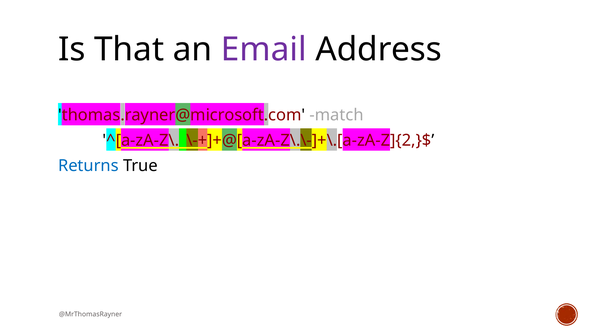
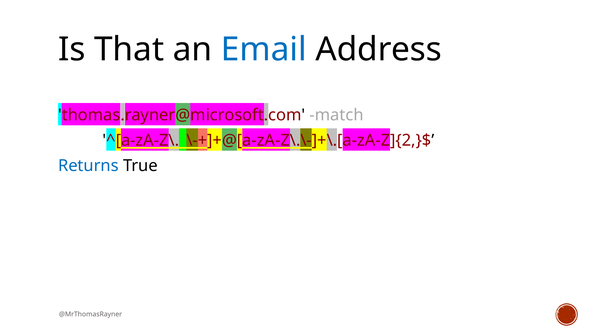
Email colour: purple -> blue
